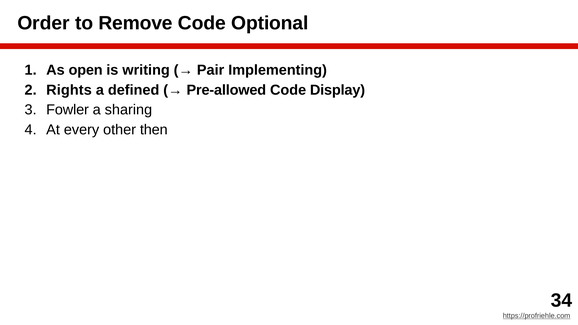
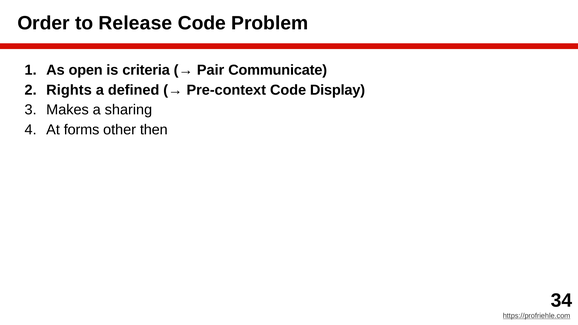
Remove: Remove -> Release
Optional: Optional -> Problem
writing: writing -> criteria
Implementing: Implementing -> Communicate
Pre-allowed: Pre-allowed -> Pre-context
Fowler: Fowler -> Makes
every: every -> forms
